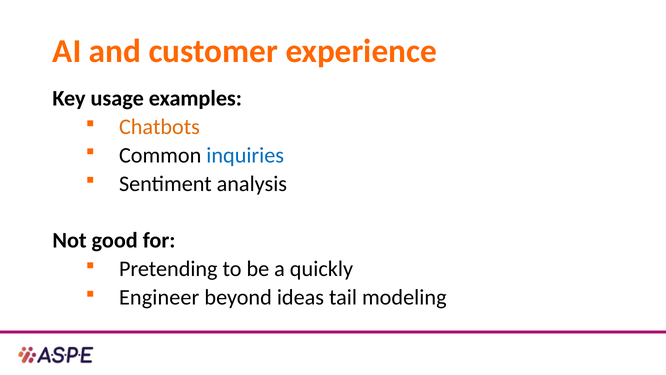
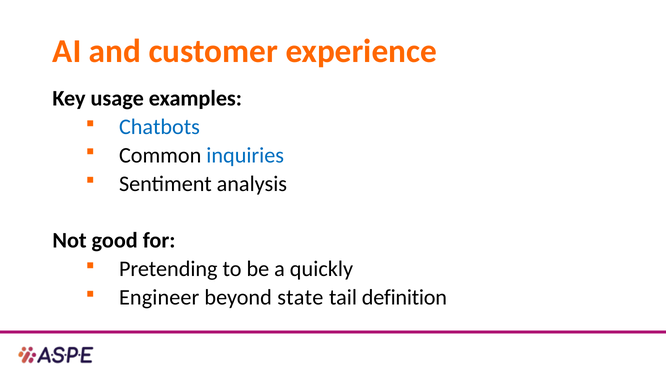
Chatbots colour: orange -> blue
ideas: ideas -> state
modeling: modeling -> definition
